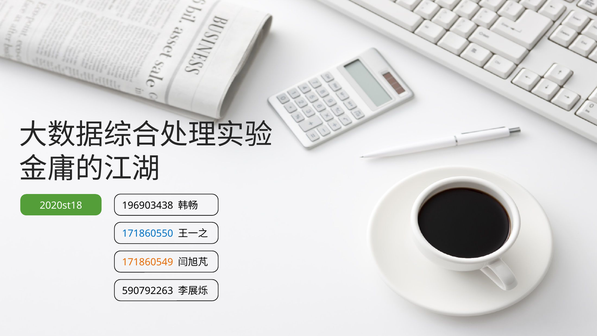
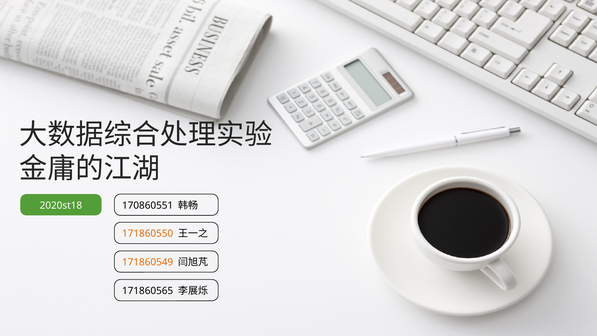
196903438: 196903438 -> 170860551
171860550 colour: blue -> orange
590792263: 590792263 -> 171860565
